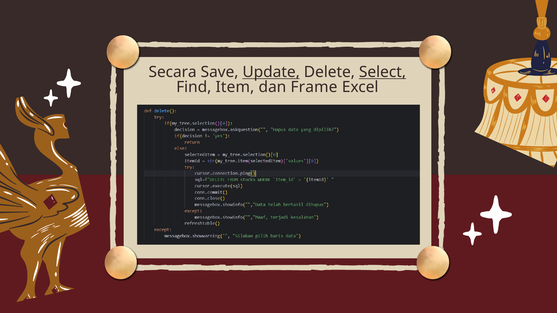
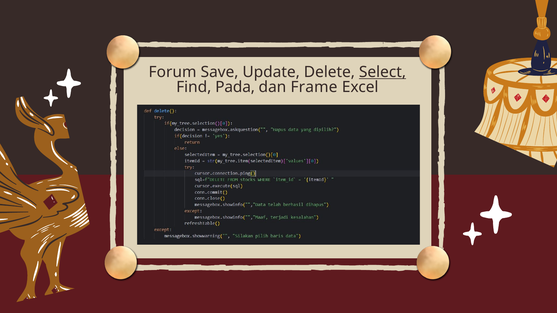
Secara: Secara -> Forum
Update underline: present -> none
Item: Item -> Pada
